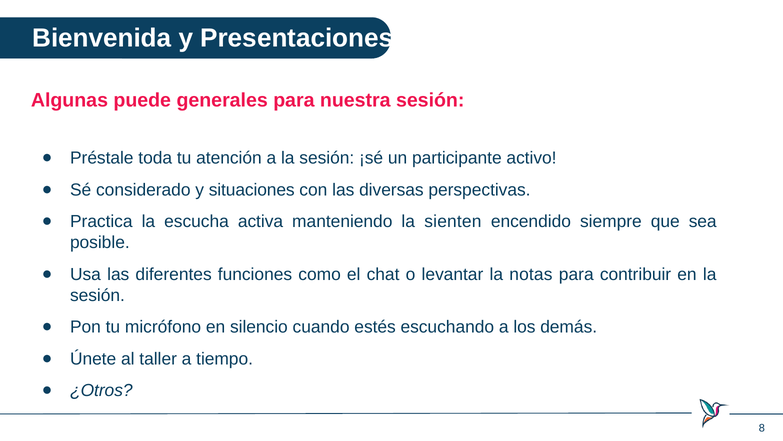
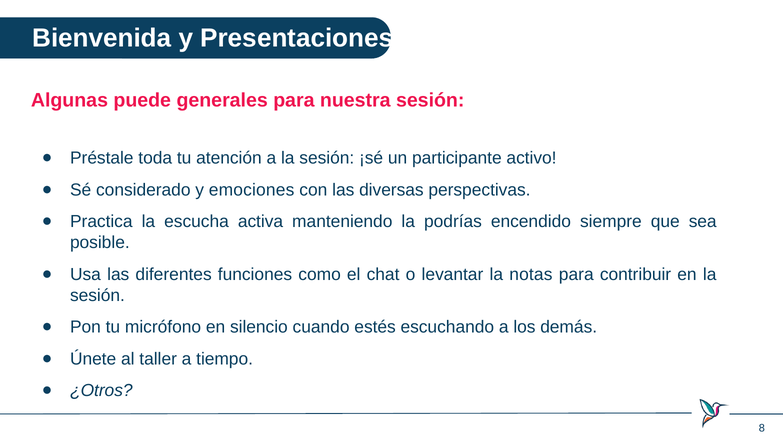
situaciones: situaciones -> emociones
sienten: sienten -> podrías
